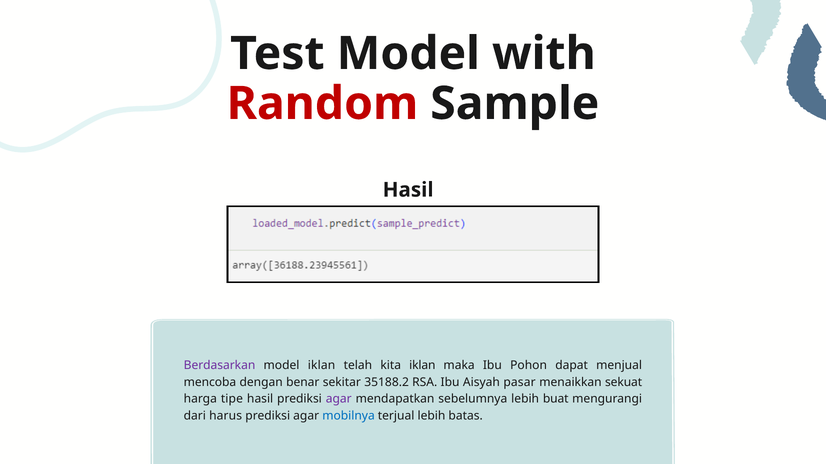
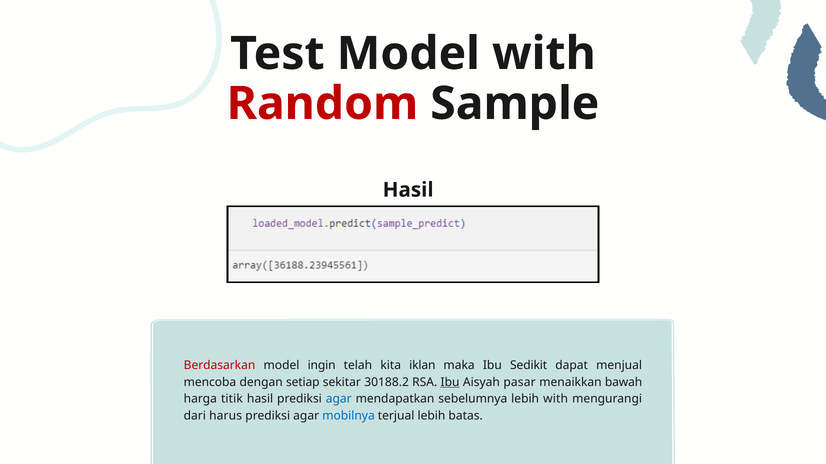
Berdasarkan colour: purple -> red
model iklan: iklan -> ingin
Pohon: Pohon -> Sedikit
benar: benar -> setiap
35188.2: 35188.2 -> 30188.2
Ibu at (450, 383) underline: none -> present
sekuat: sekuat -> bawah
tipe: tipe -> titik
agar at (339, 400) colour: purple -> blue
lebih buat: buat -> with
